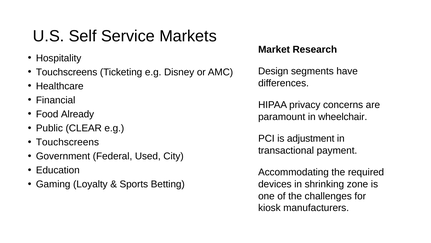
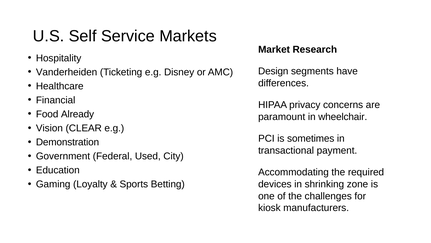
Touchscreens at (67, 72): Touchscreens -> Vanderheiden
Public: Public -> Vision
adjustment: adjustment -> sometimes
Touchscreens at (67, 142): Touchscreens -> Demonstration
